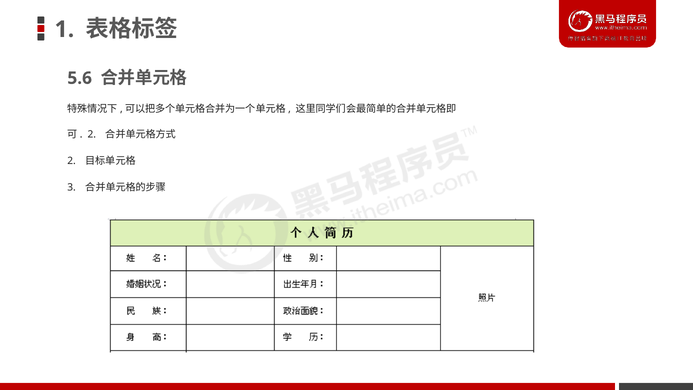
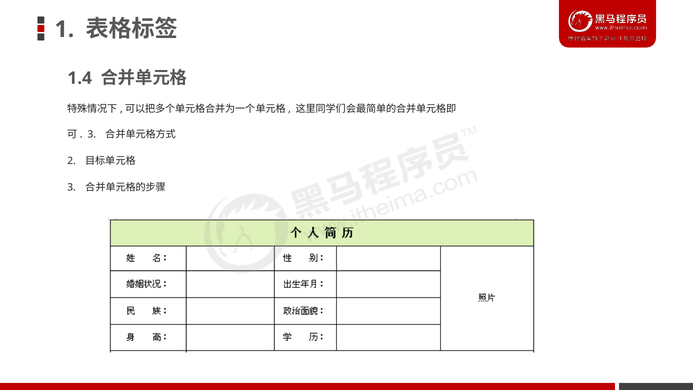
5.6: 5.6 -> 1.4
2 at (92, 135): 2 -> 3
